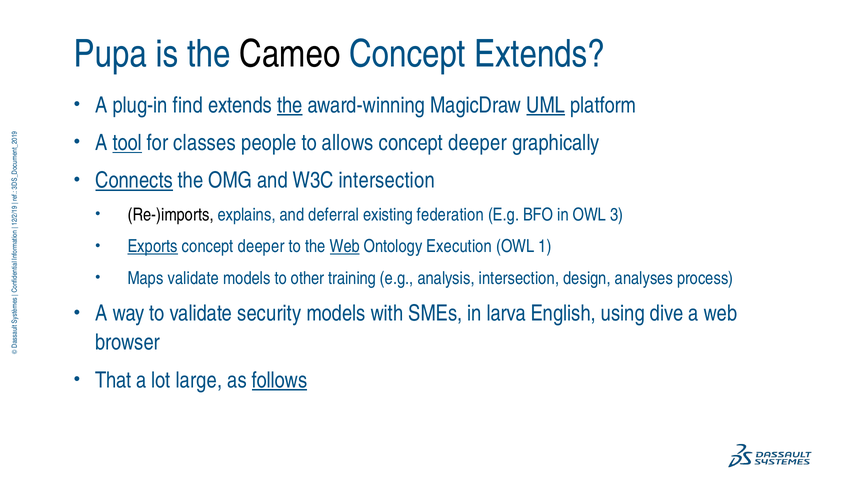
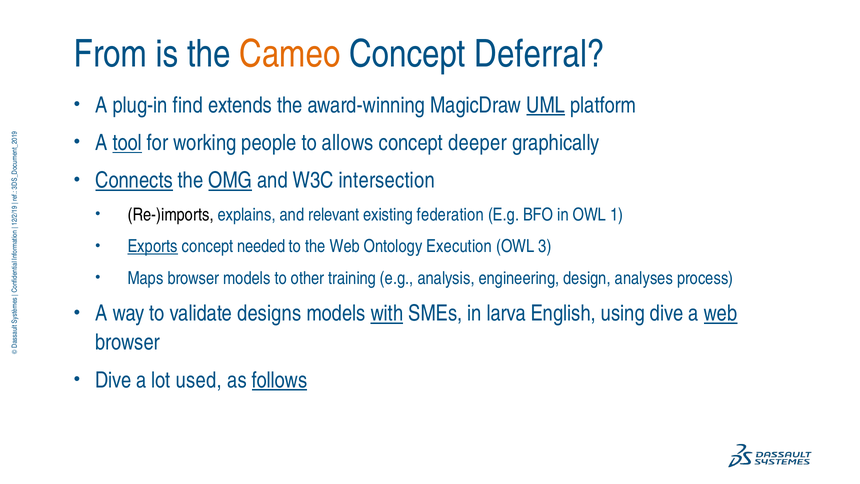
Pupa: Pupa -> From
Cameo colour: black -> orange
Concept Extends: Extends -> Deferral
the at (290, 105) underline: present -> none
classes: classes -> working
OMG underline: none -> present
deferral: deferral -> relevant
OWL 3: 3 -> 1
deeper at (261, 246): deeper -> needed
Web at (345, 246) underline: present -> none
OWL 1: 1 -> 3
Maps validate: validate -> browser
analysis intersection: intersection -> engineering
security: security -> designs
with underline: none -> present
web at (721, 313) underline: none -> present
That at (113, 380): That -> Dive
large: large -> used
